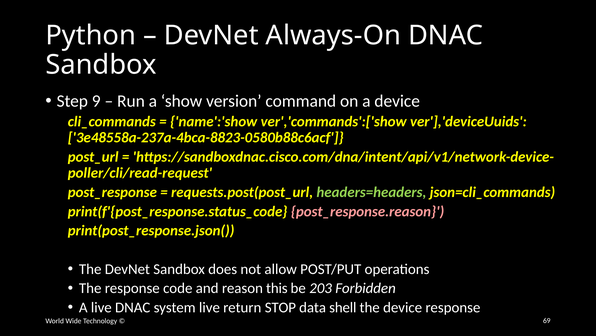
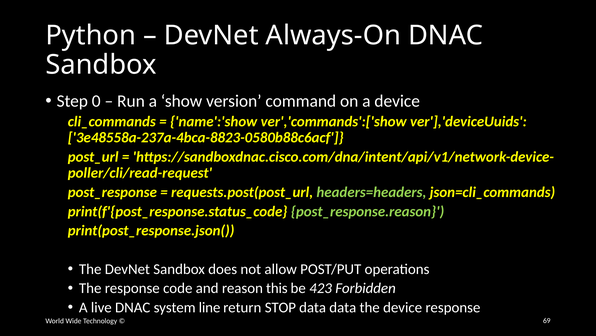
9: 9 -> 0
post_response.reason colour: pink -> light green
203: 203 -> 423
system live: live -> line
data shell: shell -> data
